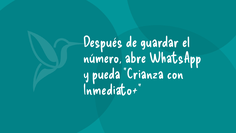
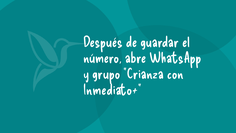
pueda: pueda -> grupo
